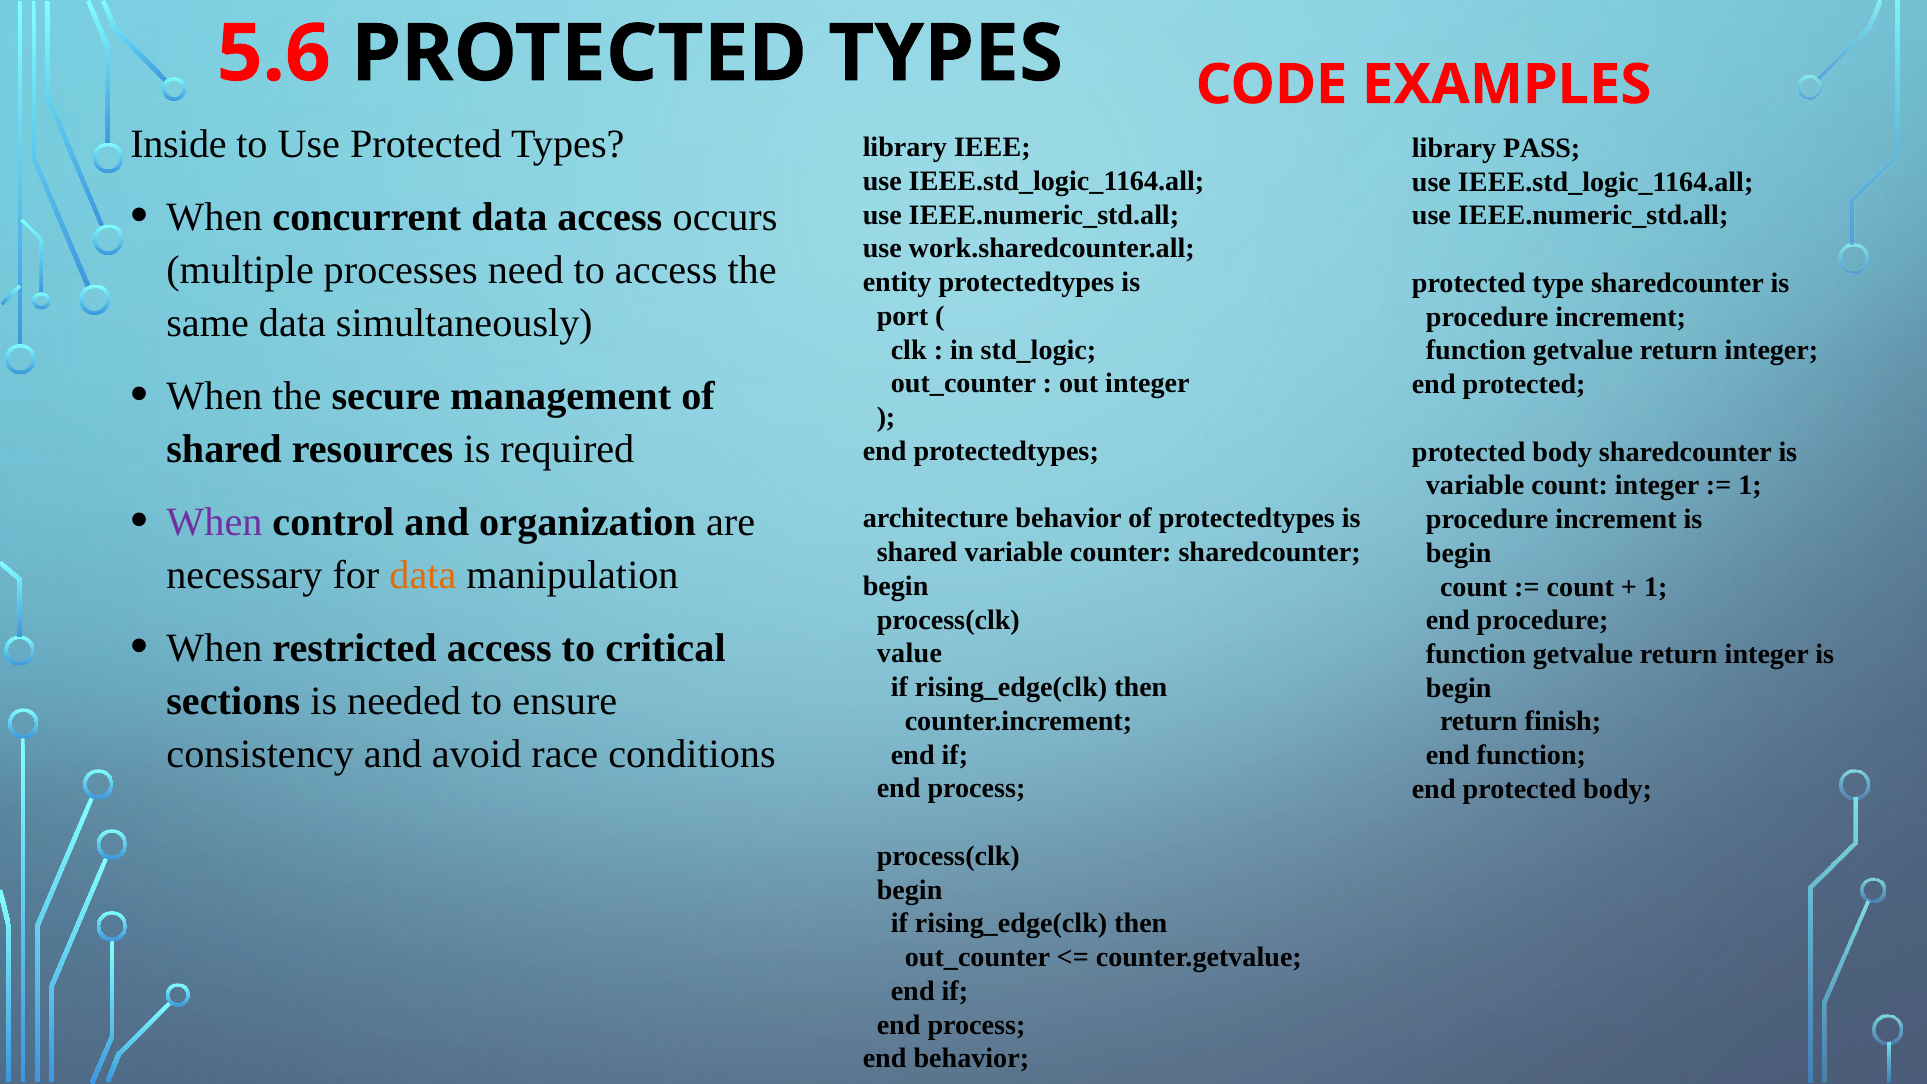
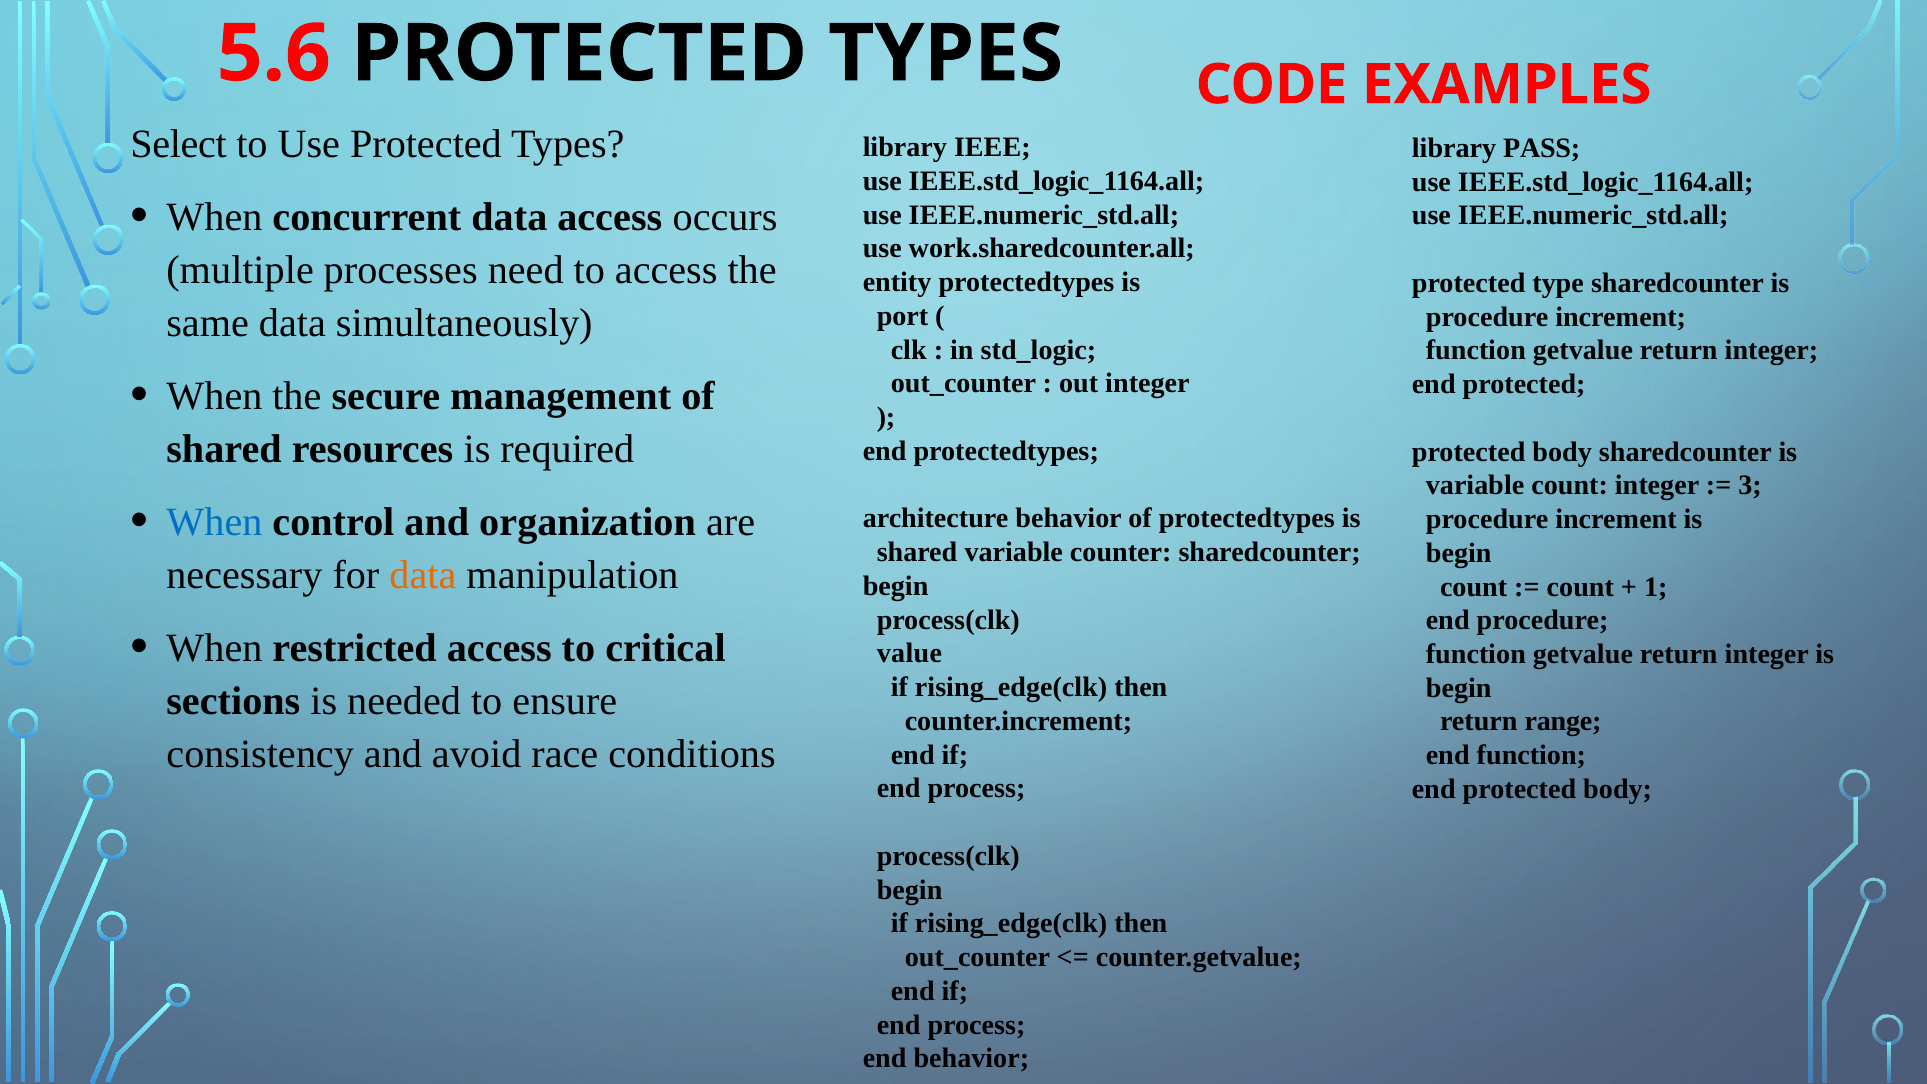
Inside: Inside -> Select
1 at (1750, 485): 1 -> 3
When at (214, 522) colour: purple -> blue
finish: finish -> range
